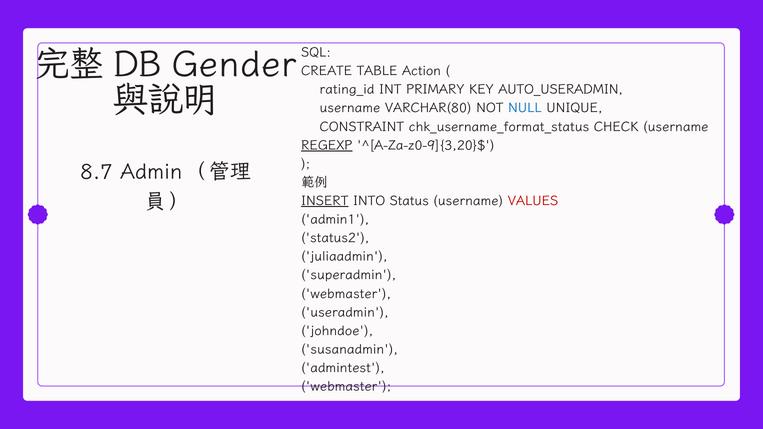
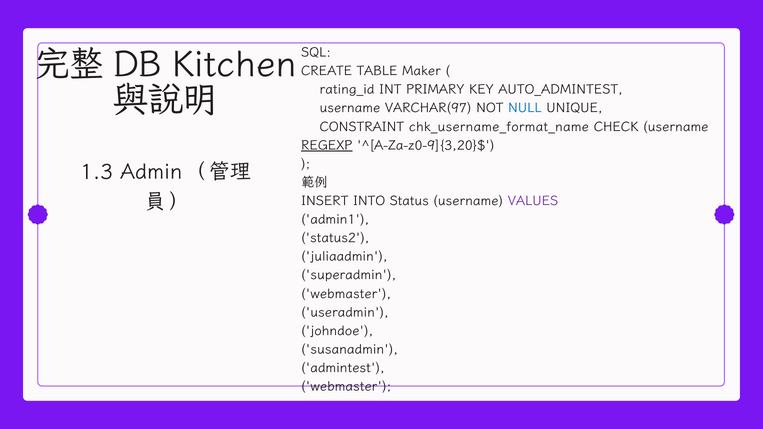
Gender: Gender -> Kitchen
Action: Action -> Maker
AUTO_USERADMIN: AUTO_USERADMIN -> AUTO_ADMINTEST
VARCHAR(80: VARCHAR(80 -> VARCHAR(97
chk_username_format_status: chk_username_format_status -> chk_username_format_name
8.7: 8.7 -> 1.3
INSERT underline: present -> none
VALUES colour: red -> purple
